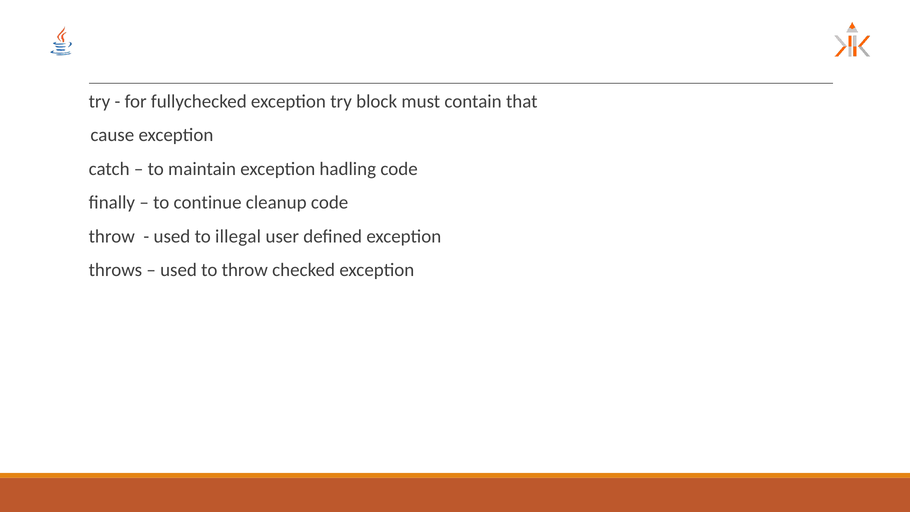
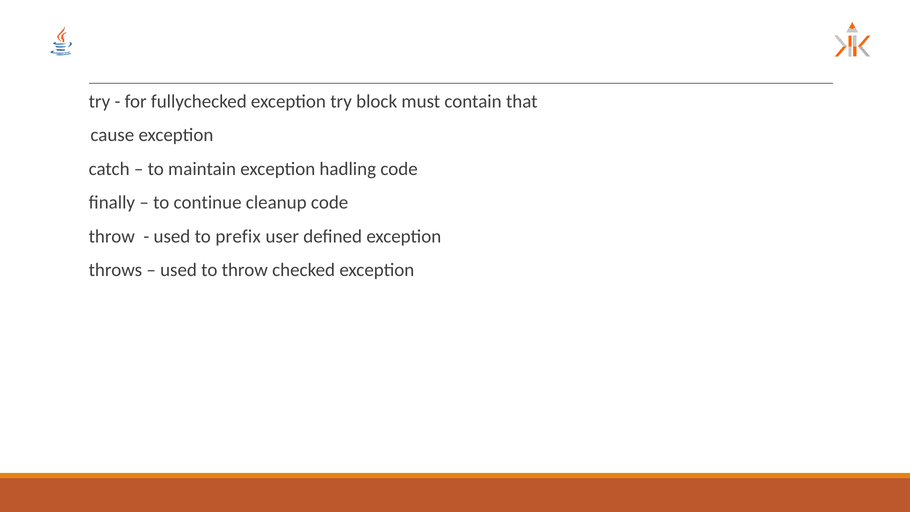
illegal: illegal -> prefix
